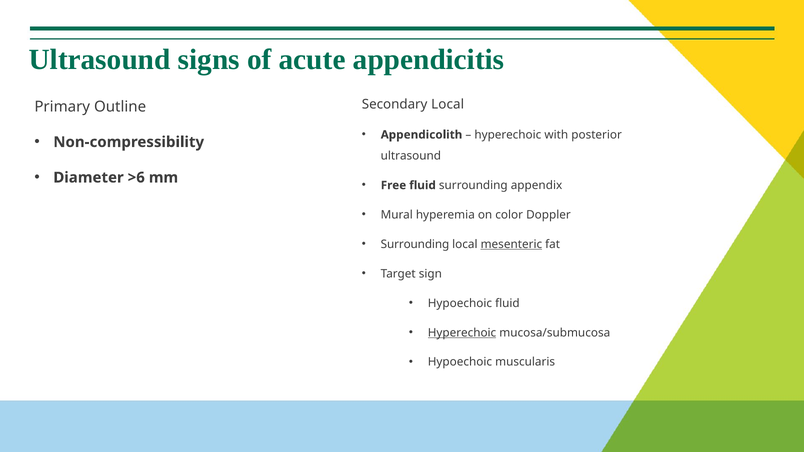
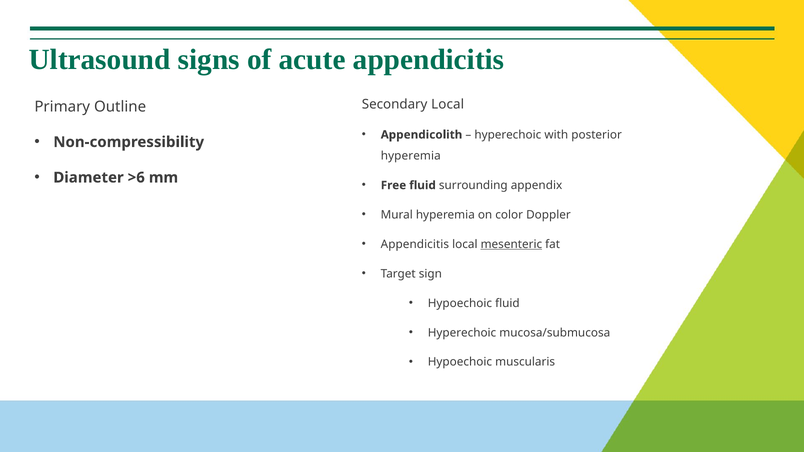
ultrasound at (411, 156): ultrasound -> hyperemia
Surrounding at (415, 244): Surrounding -> Appendicitis
Hyperechoic at (462, 333) underline: present -> none
